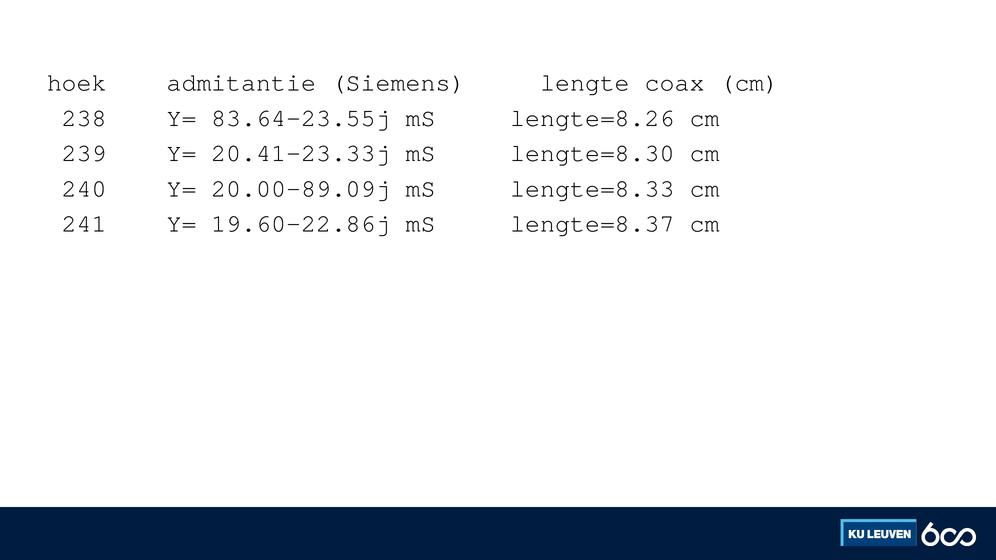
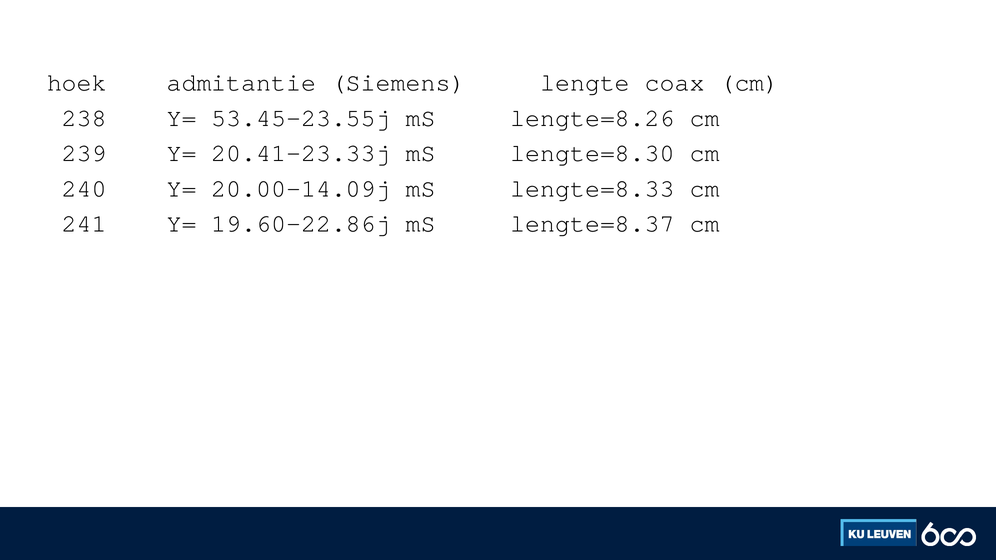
83.64-23.55j: 83.64-23.55j -> 53.45-23.55j
20.00-89.09j: 20.00-89.09j -> 20.00-14.09j
